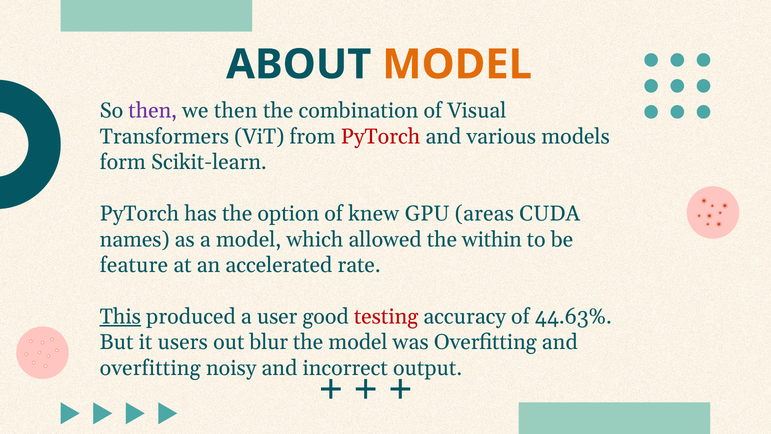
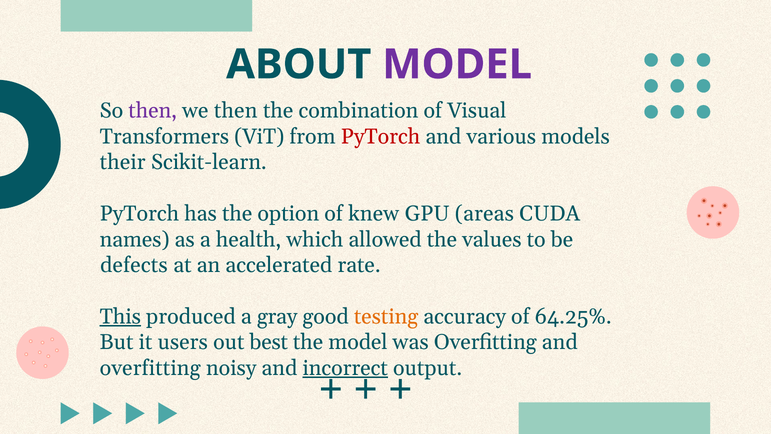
MODEL at (457, 64) colour: orange -> purple
form: form -> their
a model: model -> health
within: within -> values
feature: feature -> defects
user: user -> gray
testing colour: red -> orange
44.63%: 44.63% -> 64.25%
blur: blur -> best
incorrect underline: none -> present
